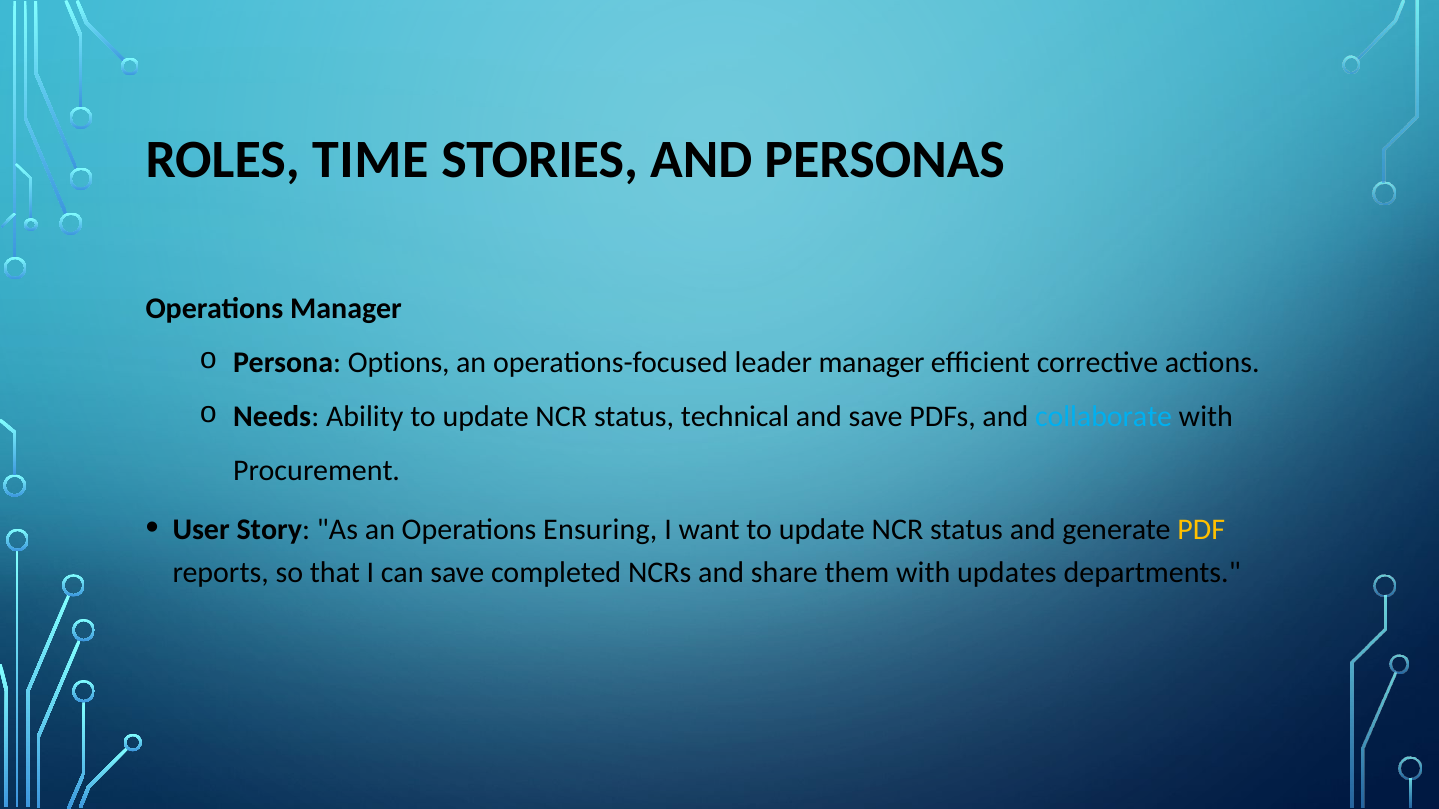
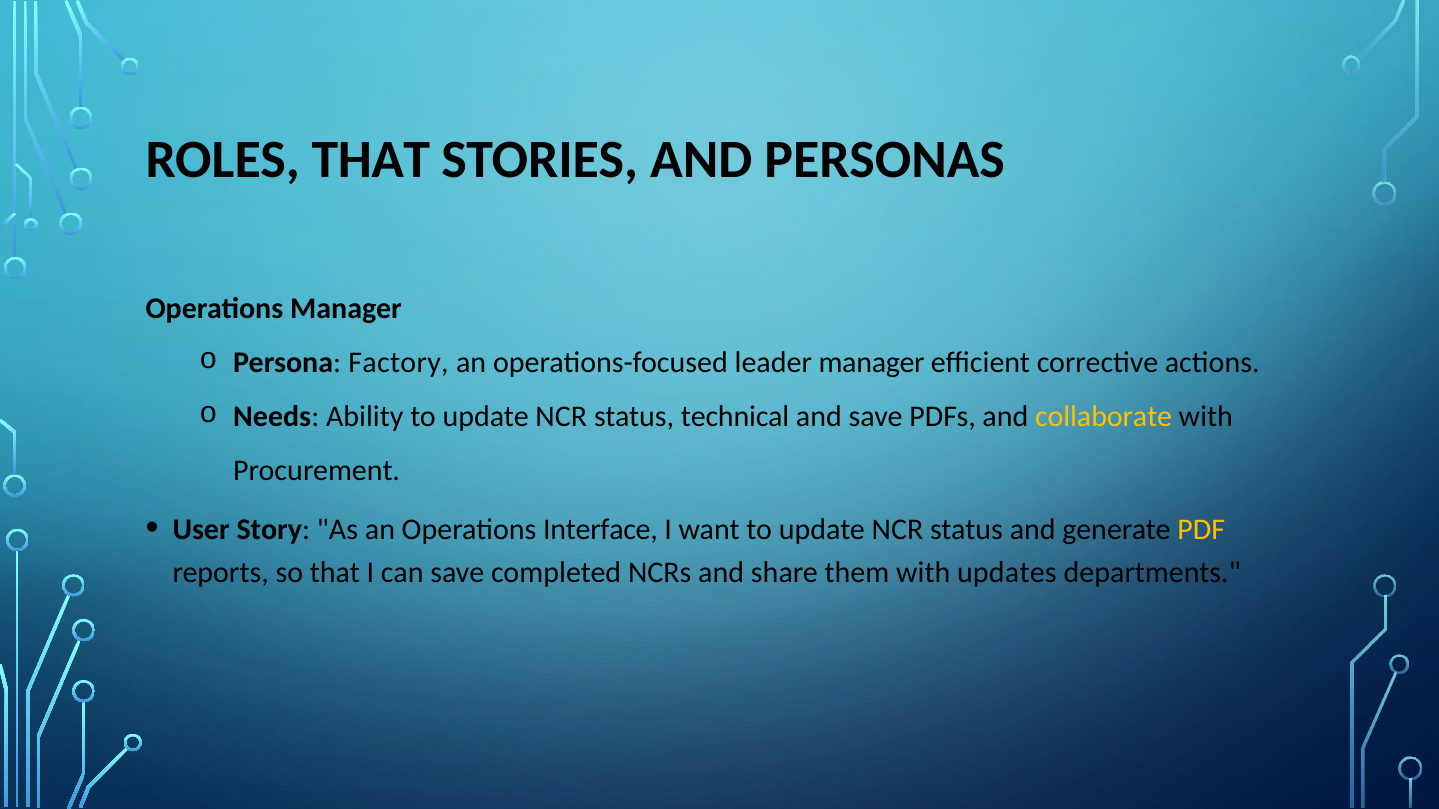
ROLES TIME: TIME -> THAT
Options: Options -> Factory
collaborate colour: light blue -> yellow
Ensuring: Ensuring -> Interface
